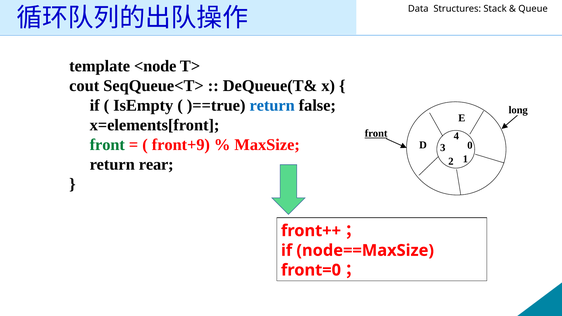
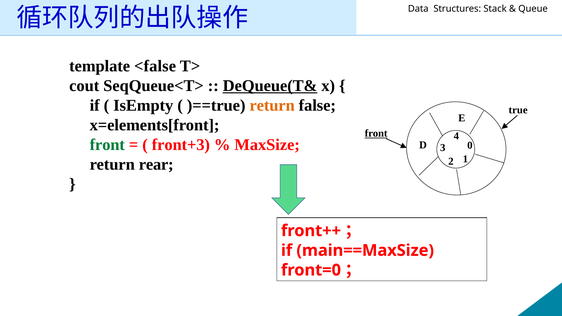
<node: <node -> <false
DeQueue(T& underline: none -> present
return at (272, 105) colour: blue -> orange
long: long -> true
front+9: front+9 -> front+3
node==MaxSize: node==MaxSize -> main==MaxSize
